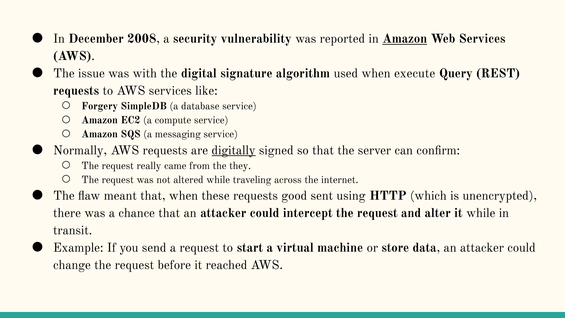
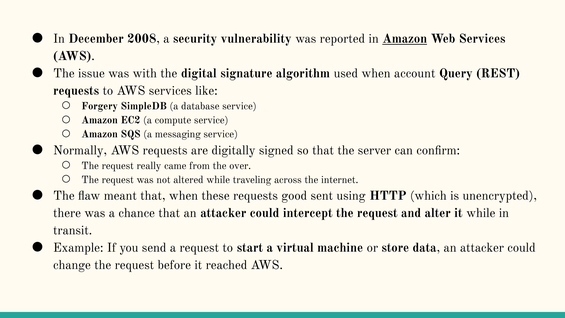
execute: execute -> account
digitally underline: present -> none
they: they -> over
